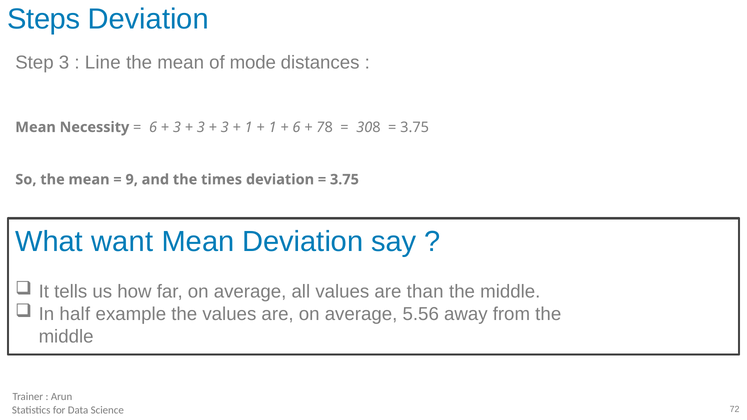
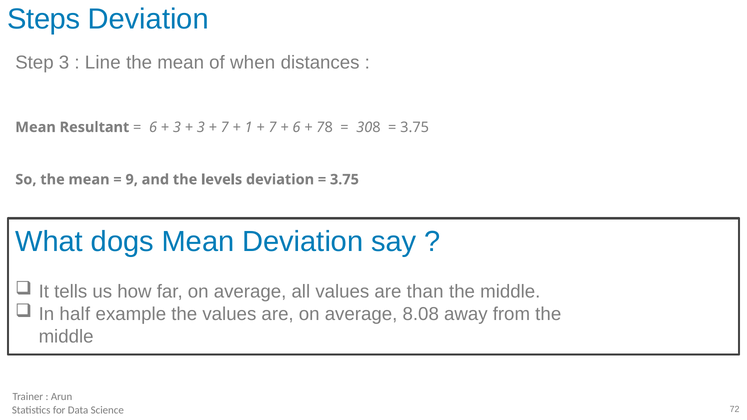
mode: mode -> when
Necessity: Necessity -> Resultant
3 at (225, 127): 3 -> 7
1 at (273, 127): 1 -> 7
times: times -> levels
want: want -> dogs
5.56: 5.56 -> 8.08
